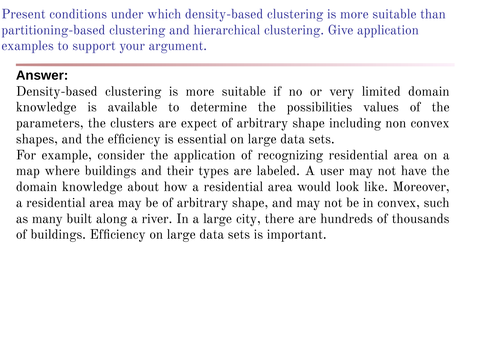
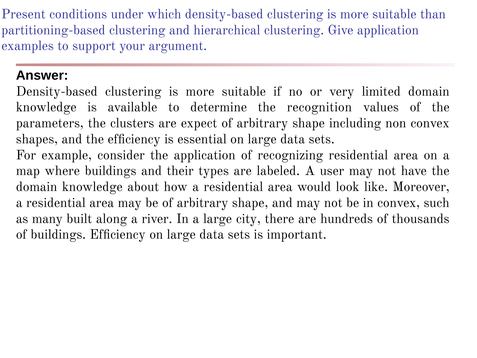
possibilities: possibilities -> recognition
